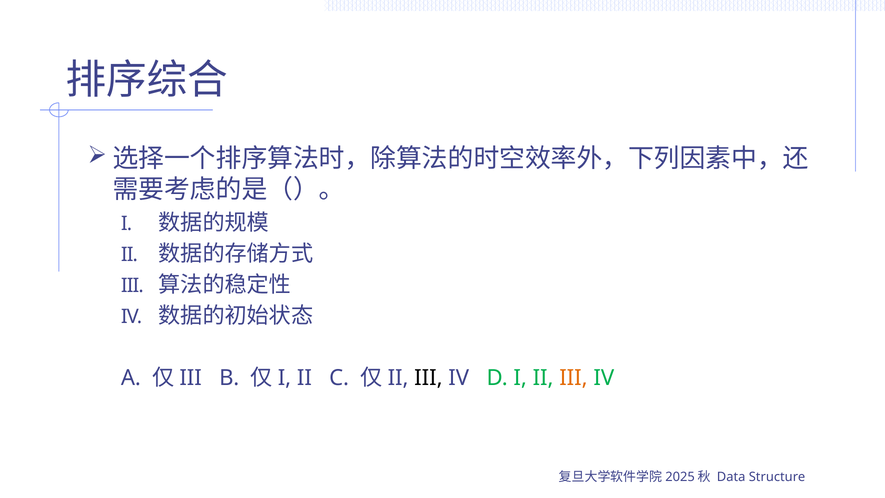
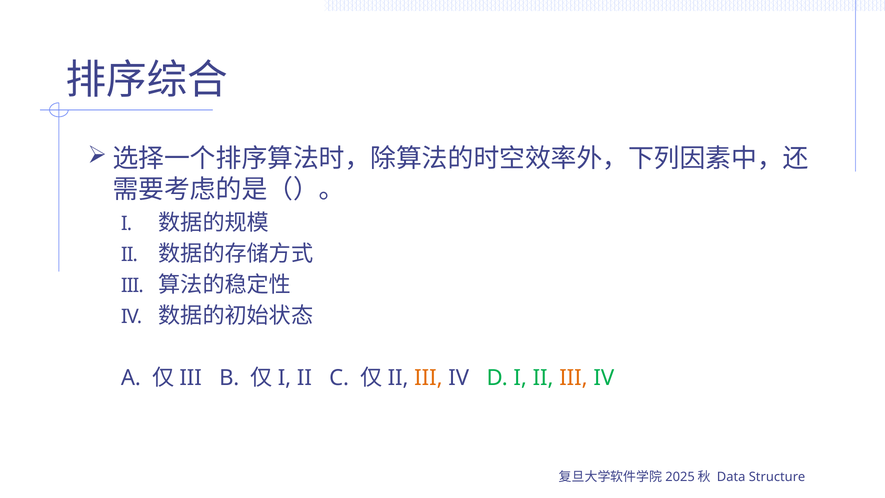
III at (428, 378) colour: black -> orange
